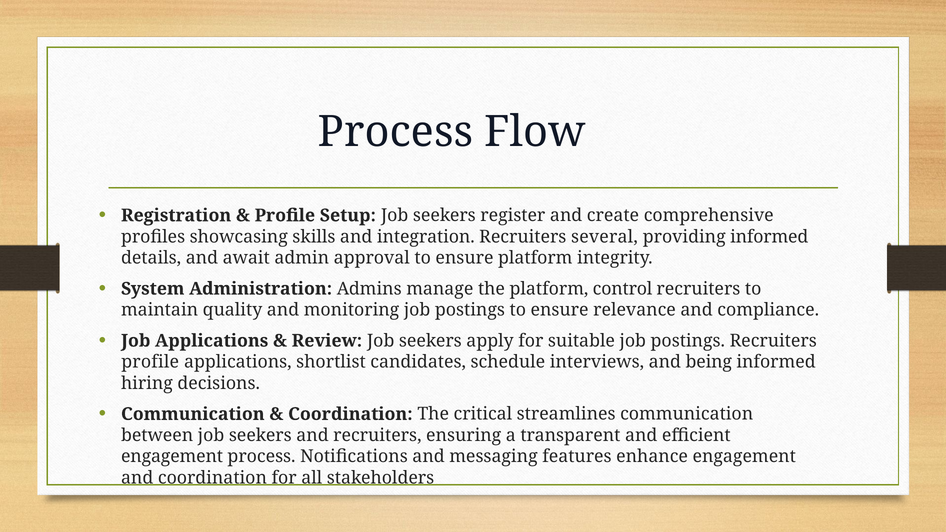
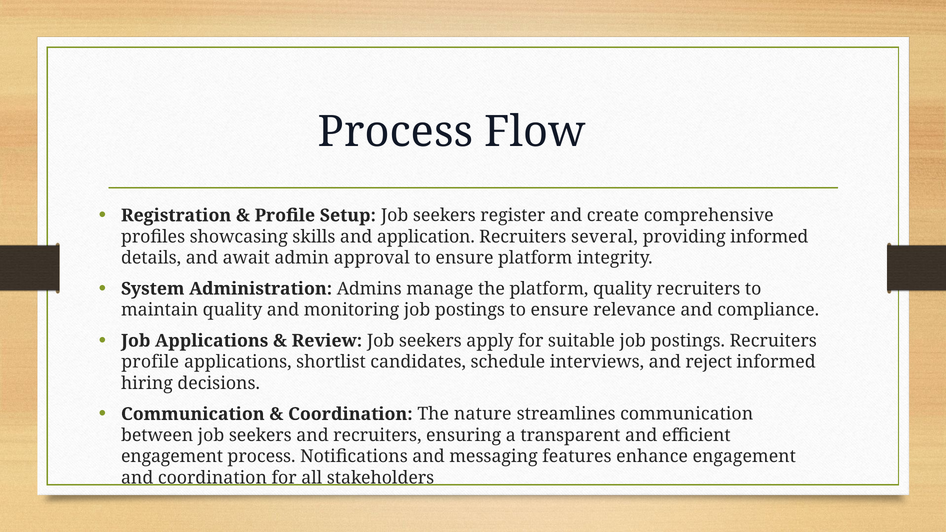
integration: integration -> application
platform control: control -> quality
being: being -> reject
critical: critical -> nature
